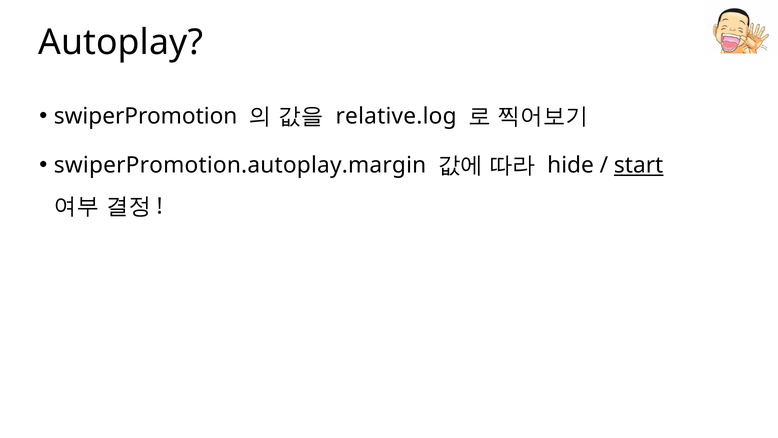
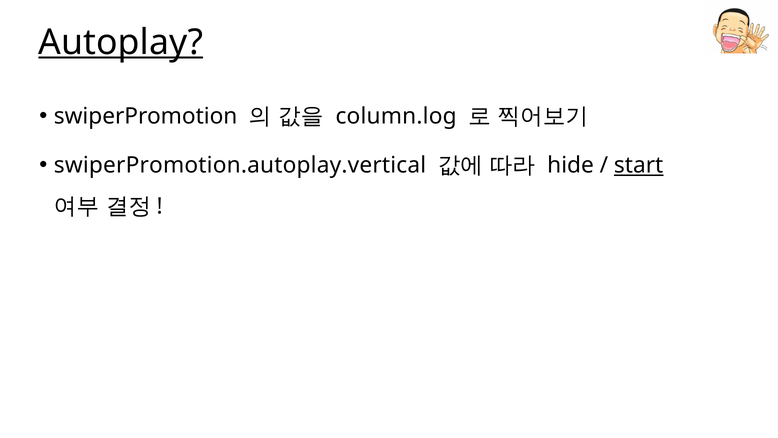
Autoplay underline: none -> present
relative.log: relative.log -> column.log
swiperPromotion.autoplay.margin: swiperPromotion.autoplay.margin -> swiperPromotion.autoplay.vertical
